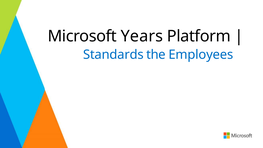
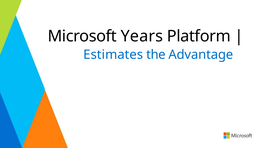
Standards: Standards -> Estimates
Employees: Employees -> Advantage
